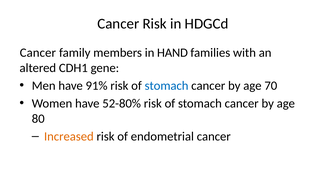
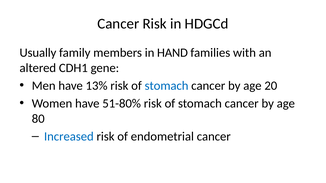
Cancer at (38, 53): Cancer -> Usually
91%: 91% -> 13%
70: 70 -> 20
52-80%: 52-80% -> 51-80%
Increased colour: orange -> blue
